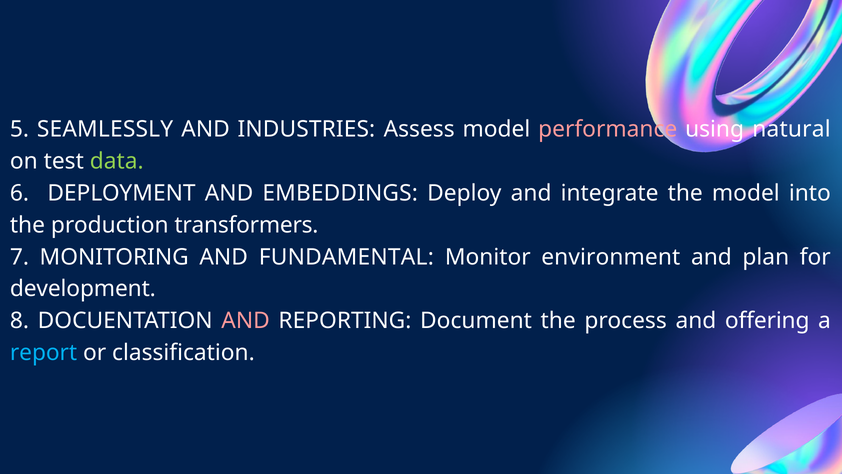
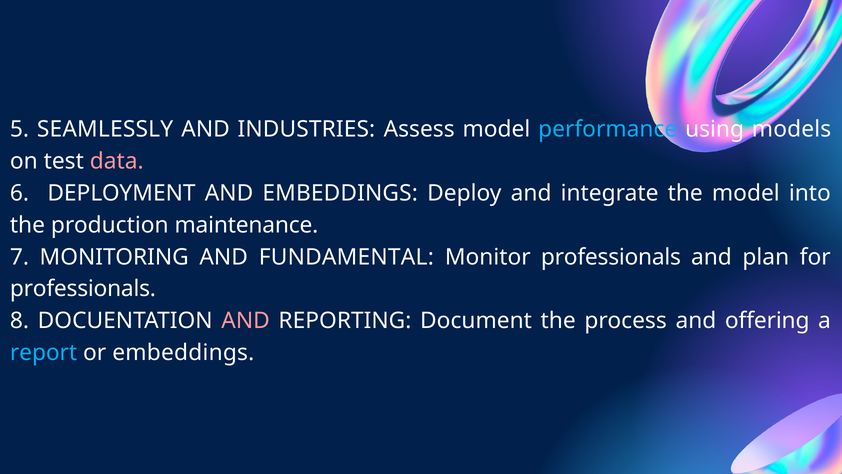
performance colour: pink -> light blue
natural: natural -> models
data colour: light green -> pink
transformers: transformers -> maintenance
Monitor environment: environment -> professionals
development at (83, 289): development -> professionals
or classification: classification -> embeddings
